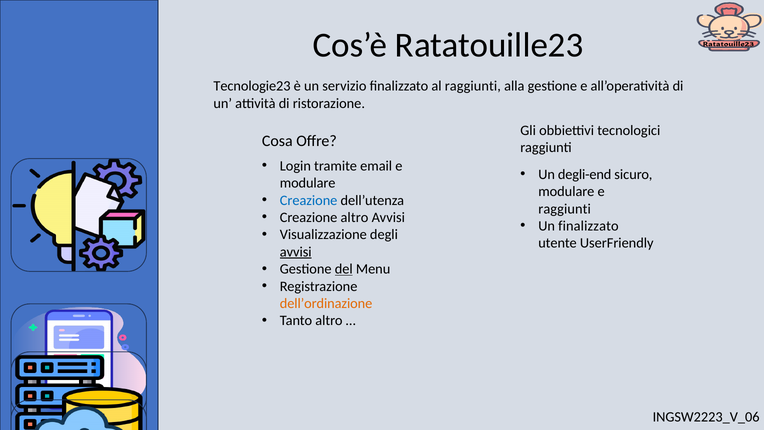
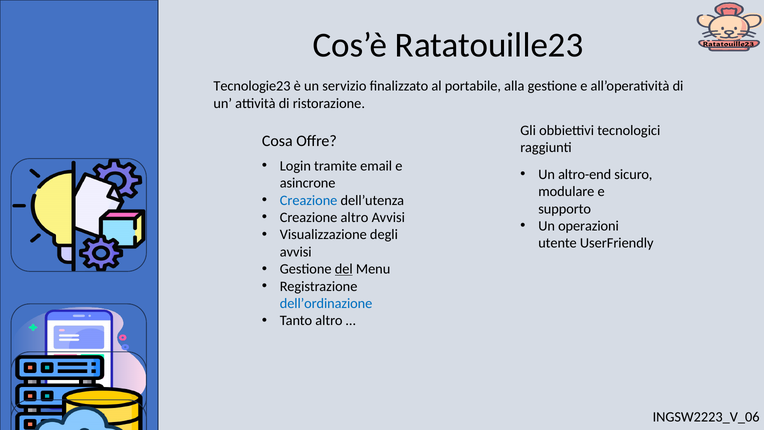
al raggiunti: raggiunti -> portabile
degli-end: degli-end -> altro-end
modulare at (308, 183): modulare -> asincrone
raggiunti at (565, 209): raggiunti -> supporto
Un finalizzato: finalizzato -> operazioni
avvisi at (296, 252) underline: present -> none
dell’ordinazione colour: orange -> blue
